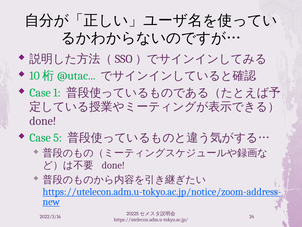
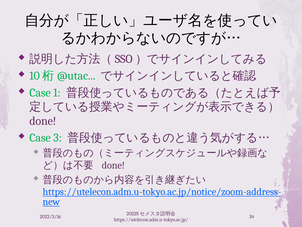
5: 5 -> 3
